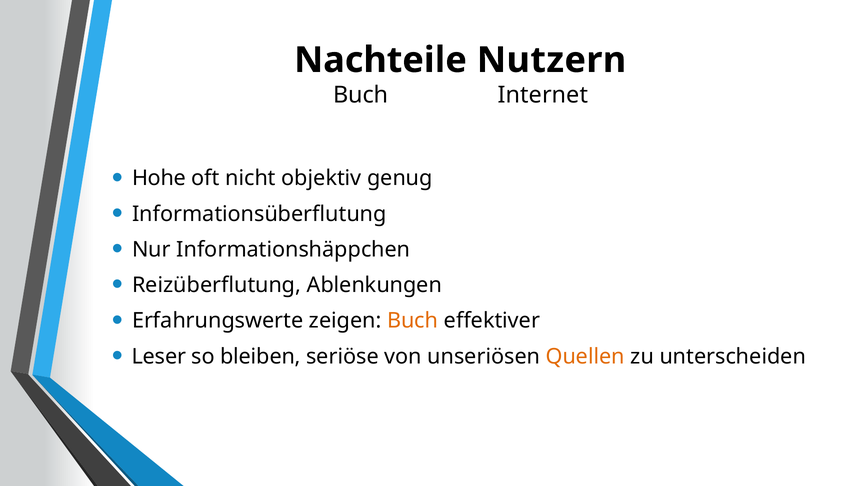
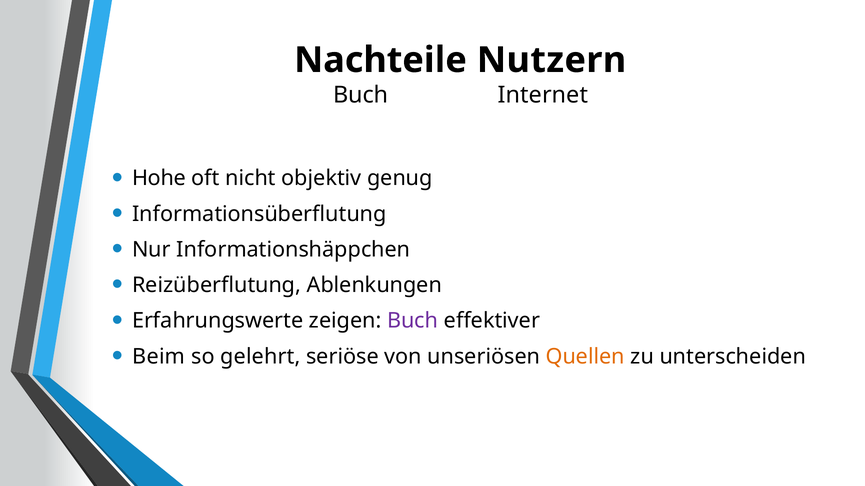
Buch at (413, 321) colour: orange -> purple
Leser: Leser -> Beim
bleiben: bleiben -> gelehrt
